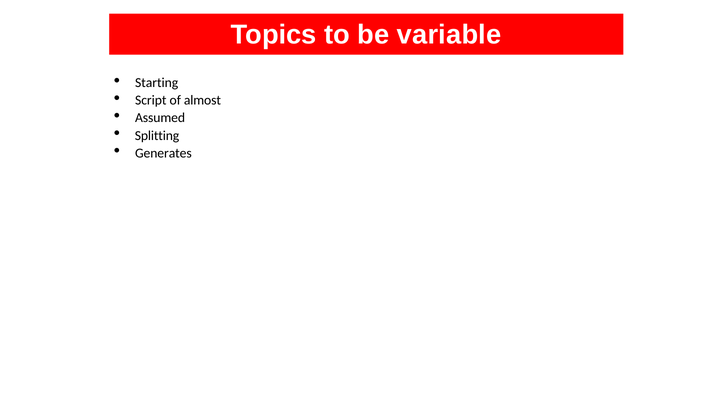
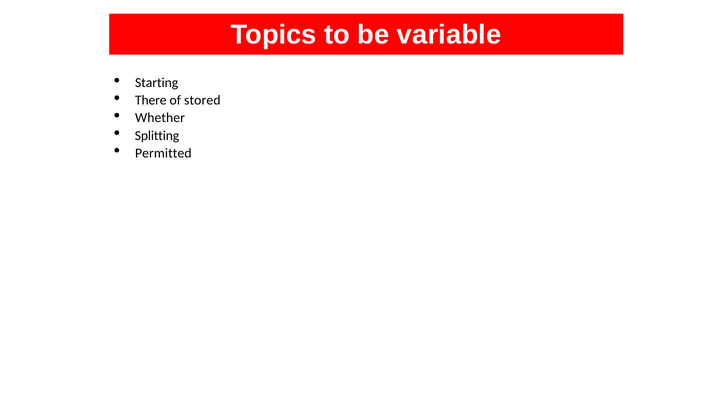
Script: Script -> There
almost: almost -> stored
Assumed: Assumed -> Whether
Generates: Generates -> Permitted
